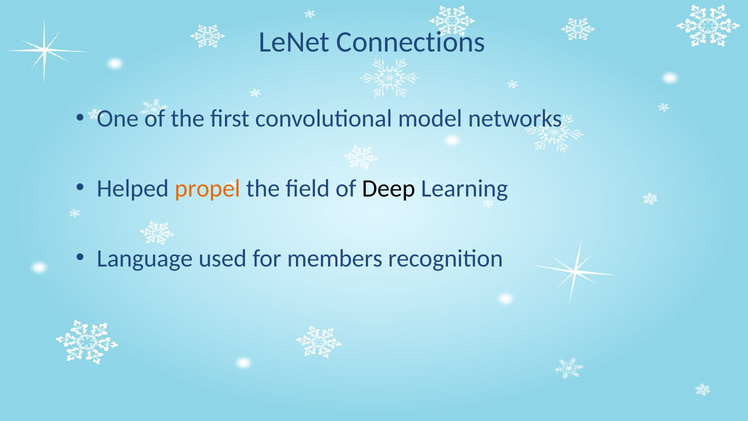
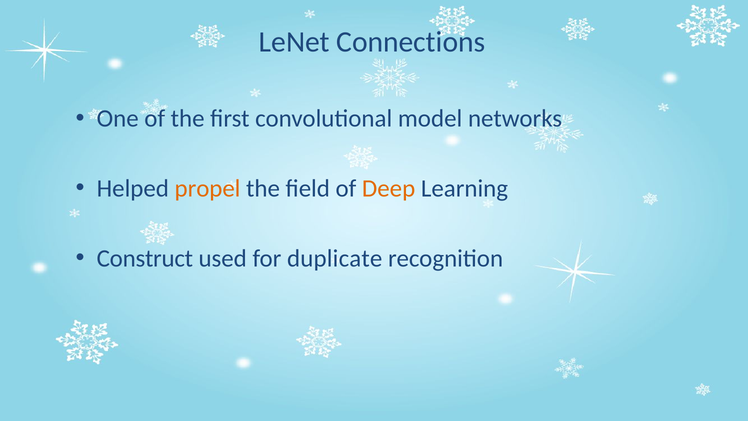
Deep colour: black -> orange
Language: Language -> Construct
members: members -> duplicate
